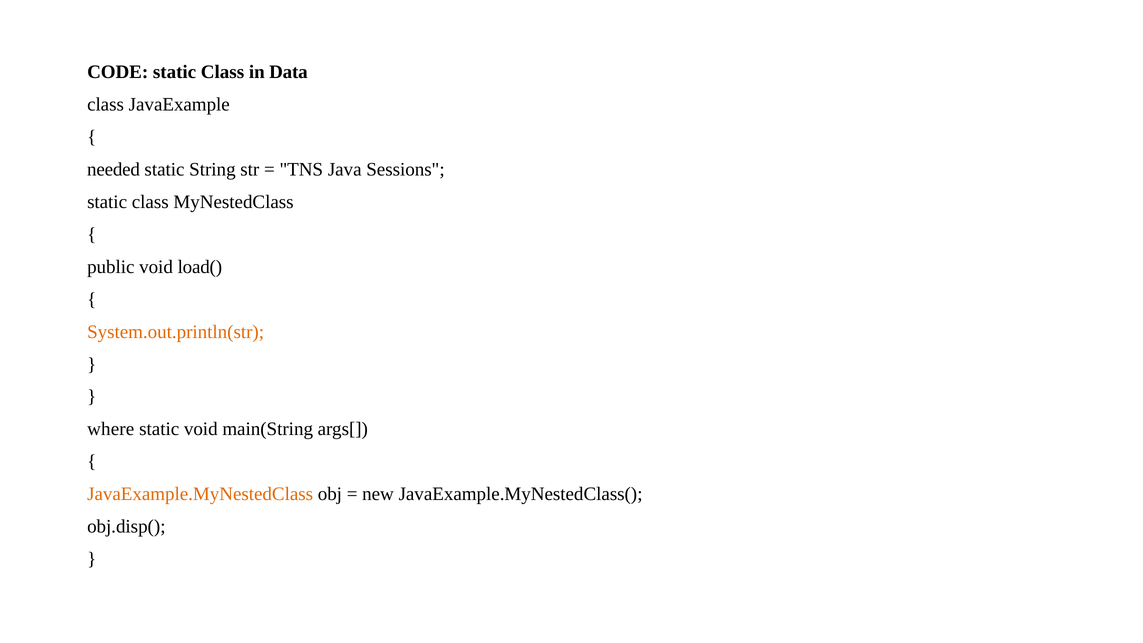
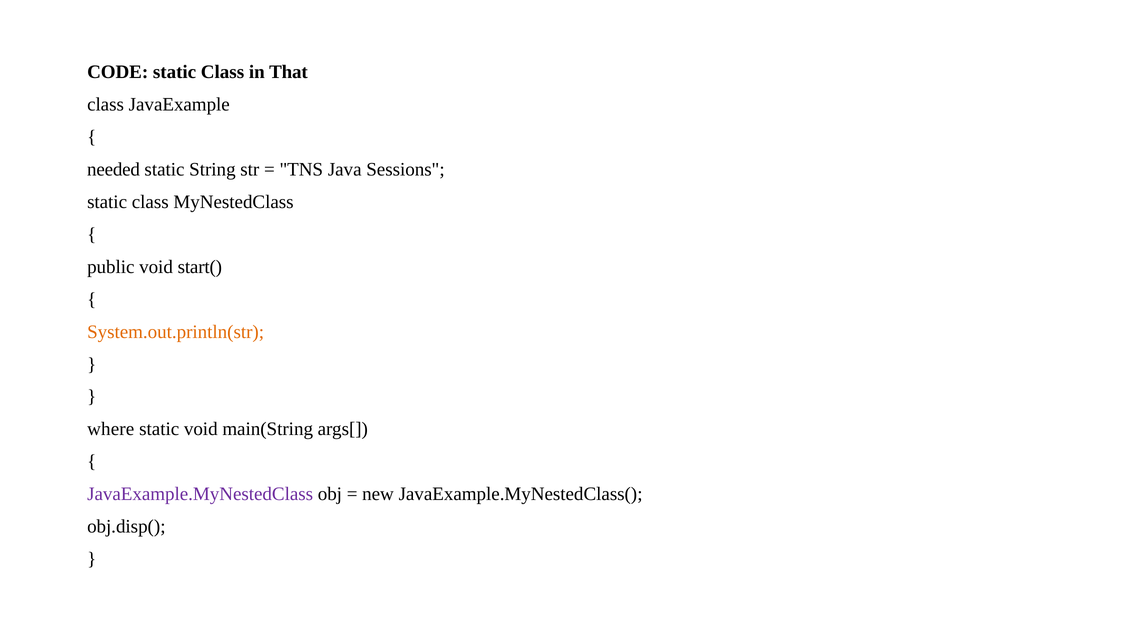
Data: Data -> That
load(: load( -> start(
JavaExample.MyNestedClass colour: orange -> purple
